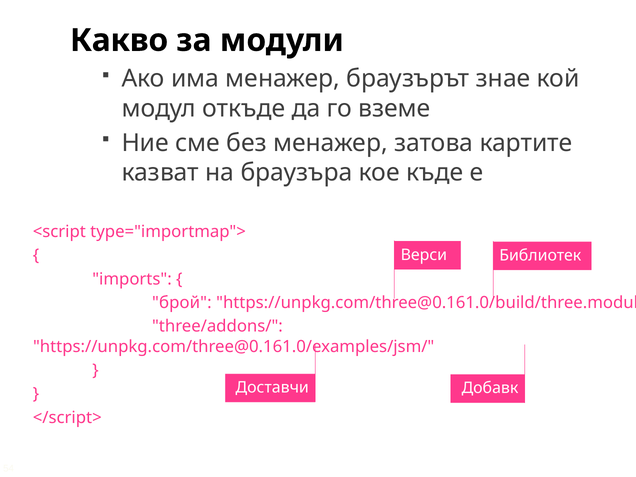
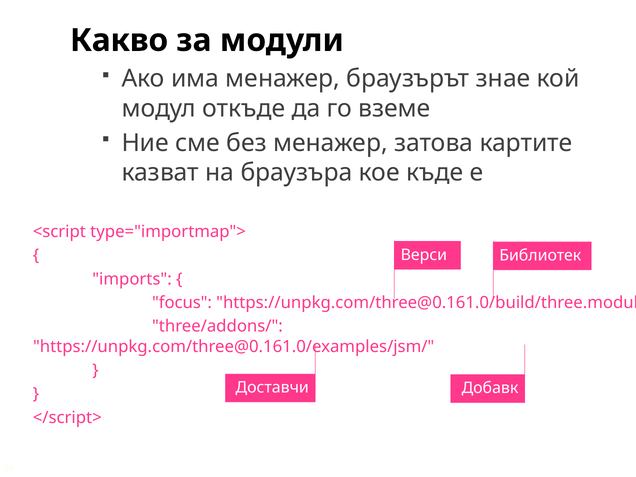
брой: брой -> focus
